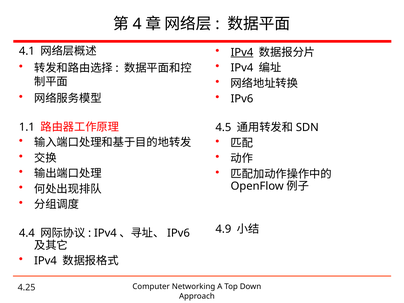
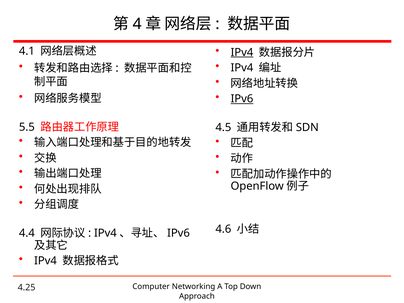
IPv6 at (242, 99) underline: none -> present
1.1: 1.1 -> 5.5
4.9: 4.9 -> 4.6
